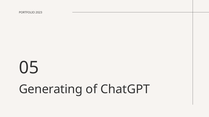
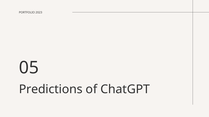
Generating: Generating -> Predictions
